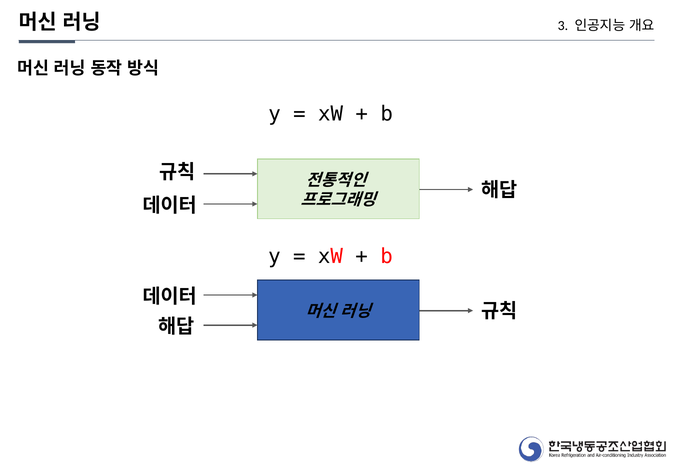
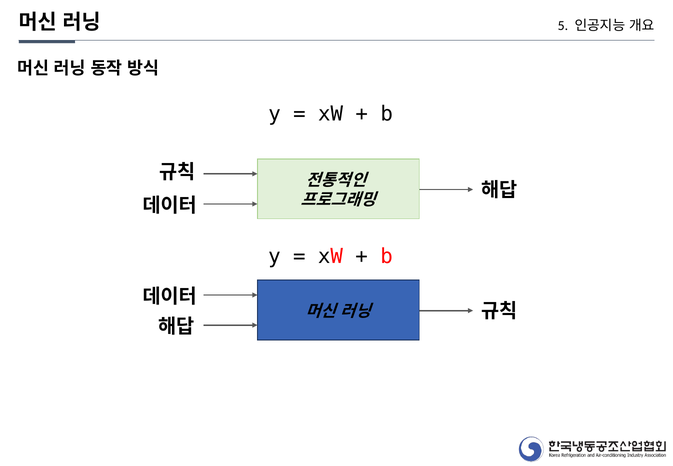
3: 3 -> 5
